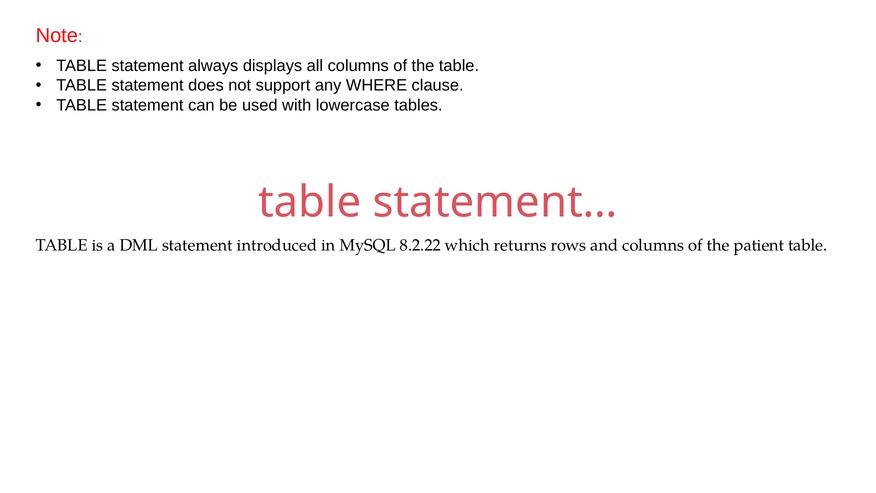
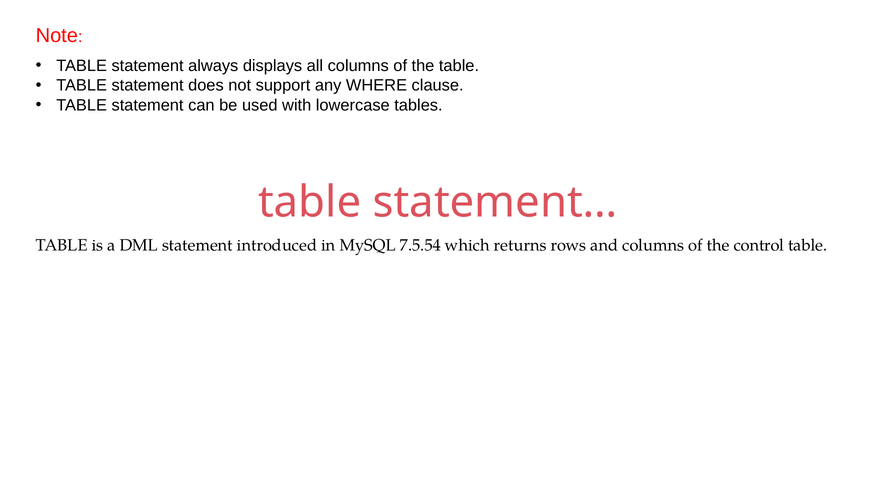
8.2.22: 8.2.22 -> 7.5.54
patient: patient -> control
